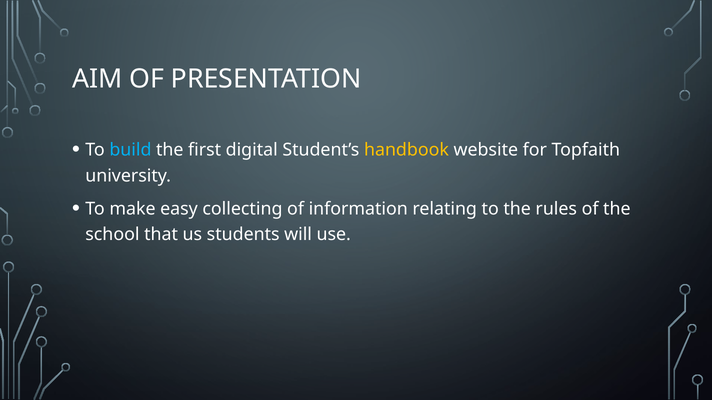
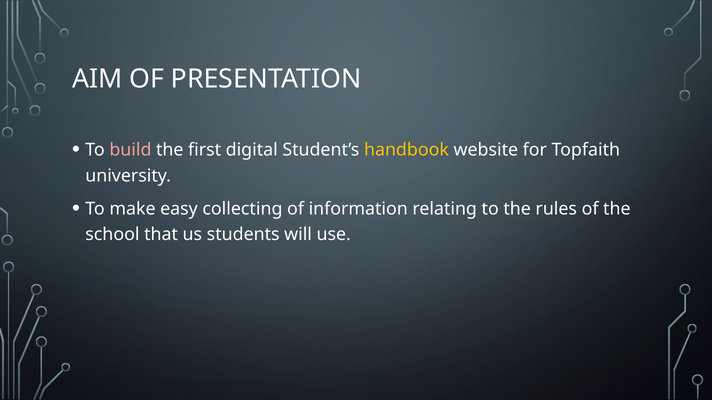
build colour: light blue -> pink
